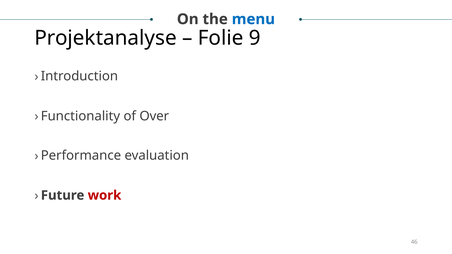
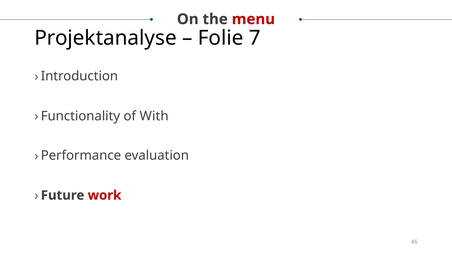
menu colour: blue -> red
9: 9 -> 7
Over: Over -> With
